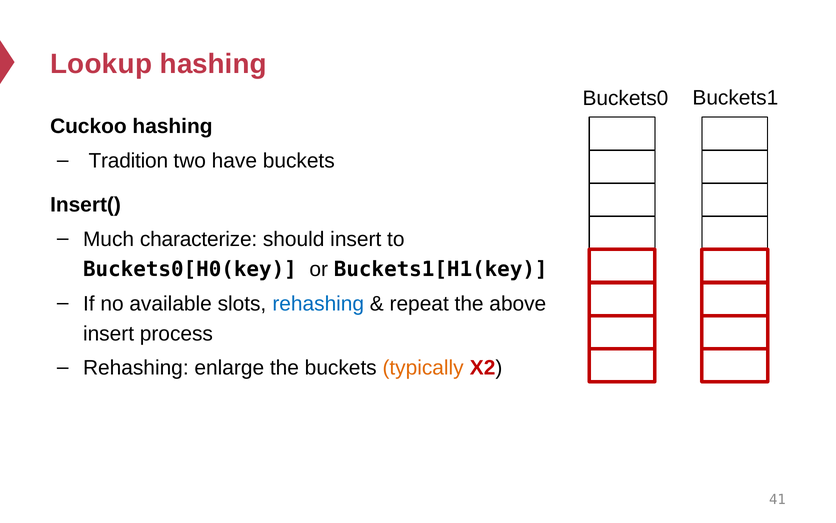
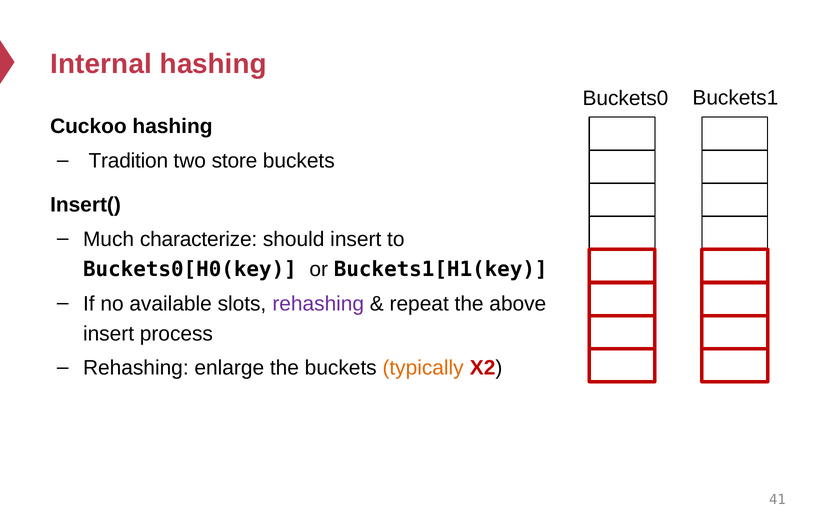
Lookup: Lookup -> Internal
have: have -> store
rehashing at (318, 303) colour: blue -> purple
